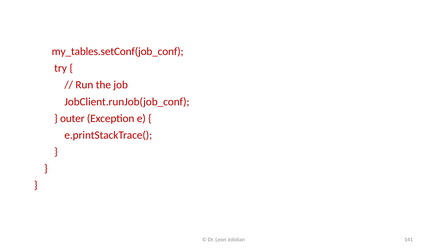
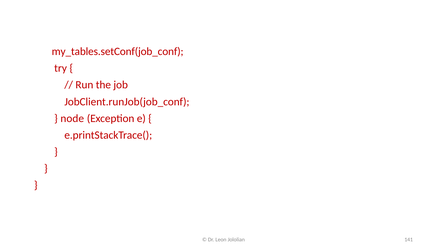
outer: outer -> node
